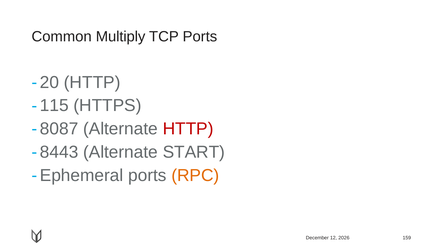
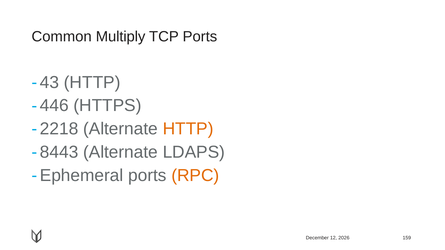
20: 20 -> 43
115: 115 -> 446
8087: 8087 -> 2218
HTTP at (188, 129) colour: red -> orange
START: START -> LDAPS
